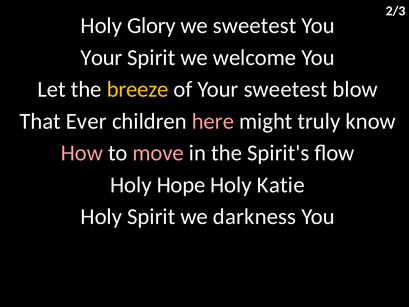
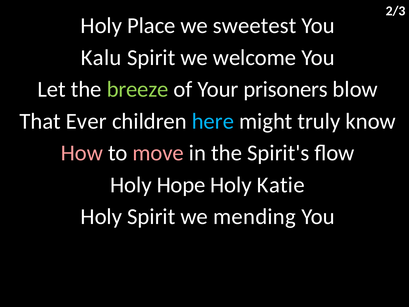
Glory: Glory -> Place
Your at (101, 58): Your -> Kalu
breeze colour: yellow -> light green
Your sweetest: sweetest -> prisoners
here colour: pink -> light blue
darkness: darkness -> mending
